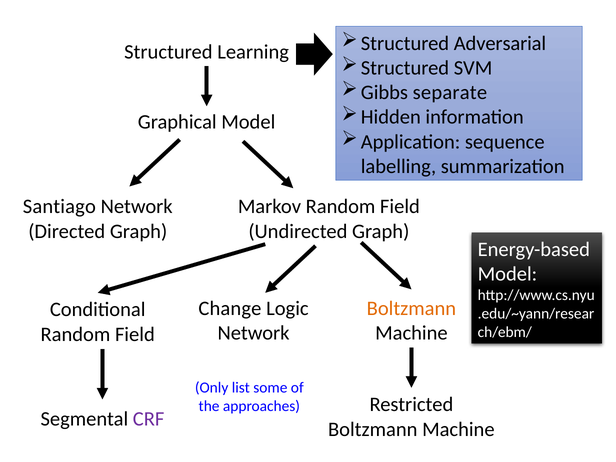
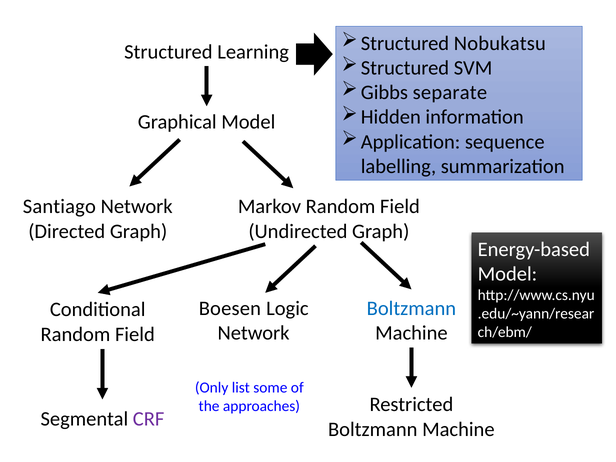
Adversarial: Adversarial -> Nobukatsu
Change: Change -> Boesen
Boltzmann at (411, 309) colour: orange -> blue
